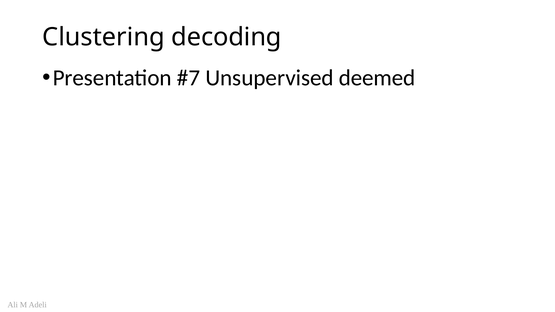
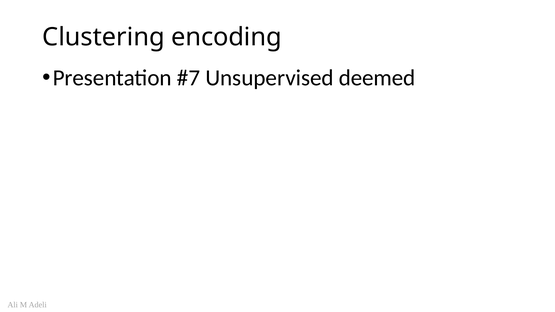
decoding: decoding -> encoding
